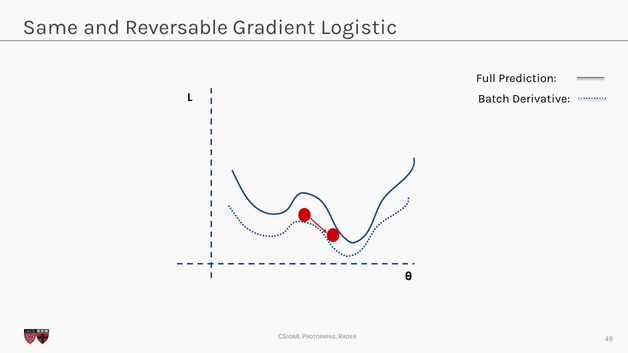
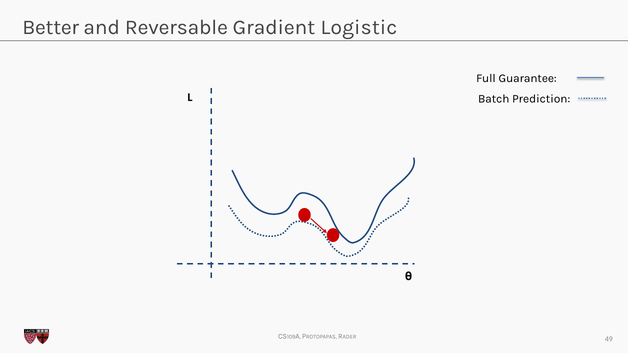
Same: Same -> Better
Prediction: Prediction -> Guarantee
Derivative: Derivative -> Prediction
